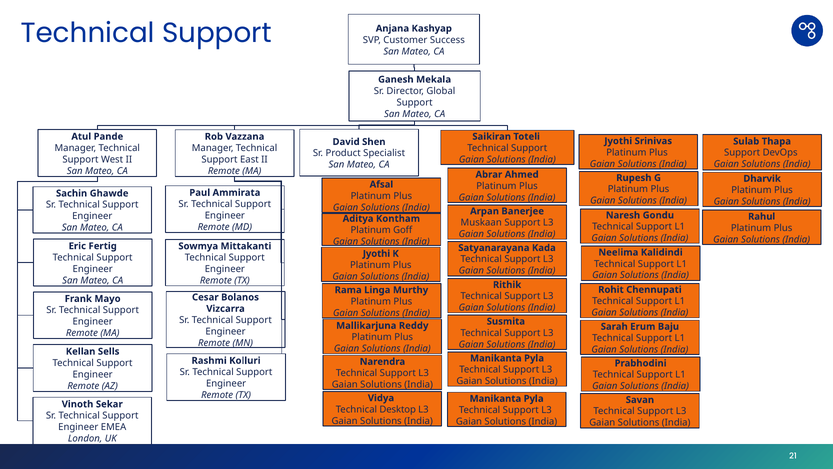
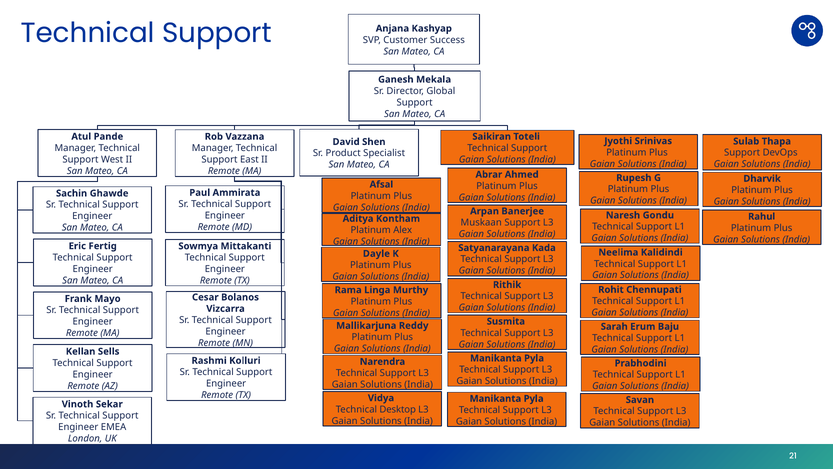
Goff: Goff -> Alex
Jyothi at (376, 253): Jyothi -> Dayle
